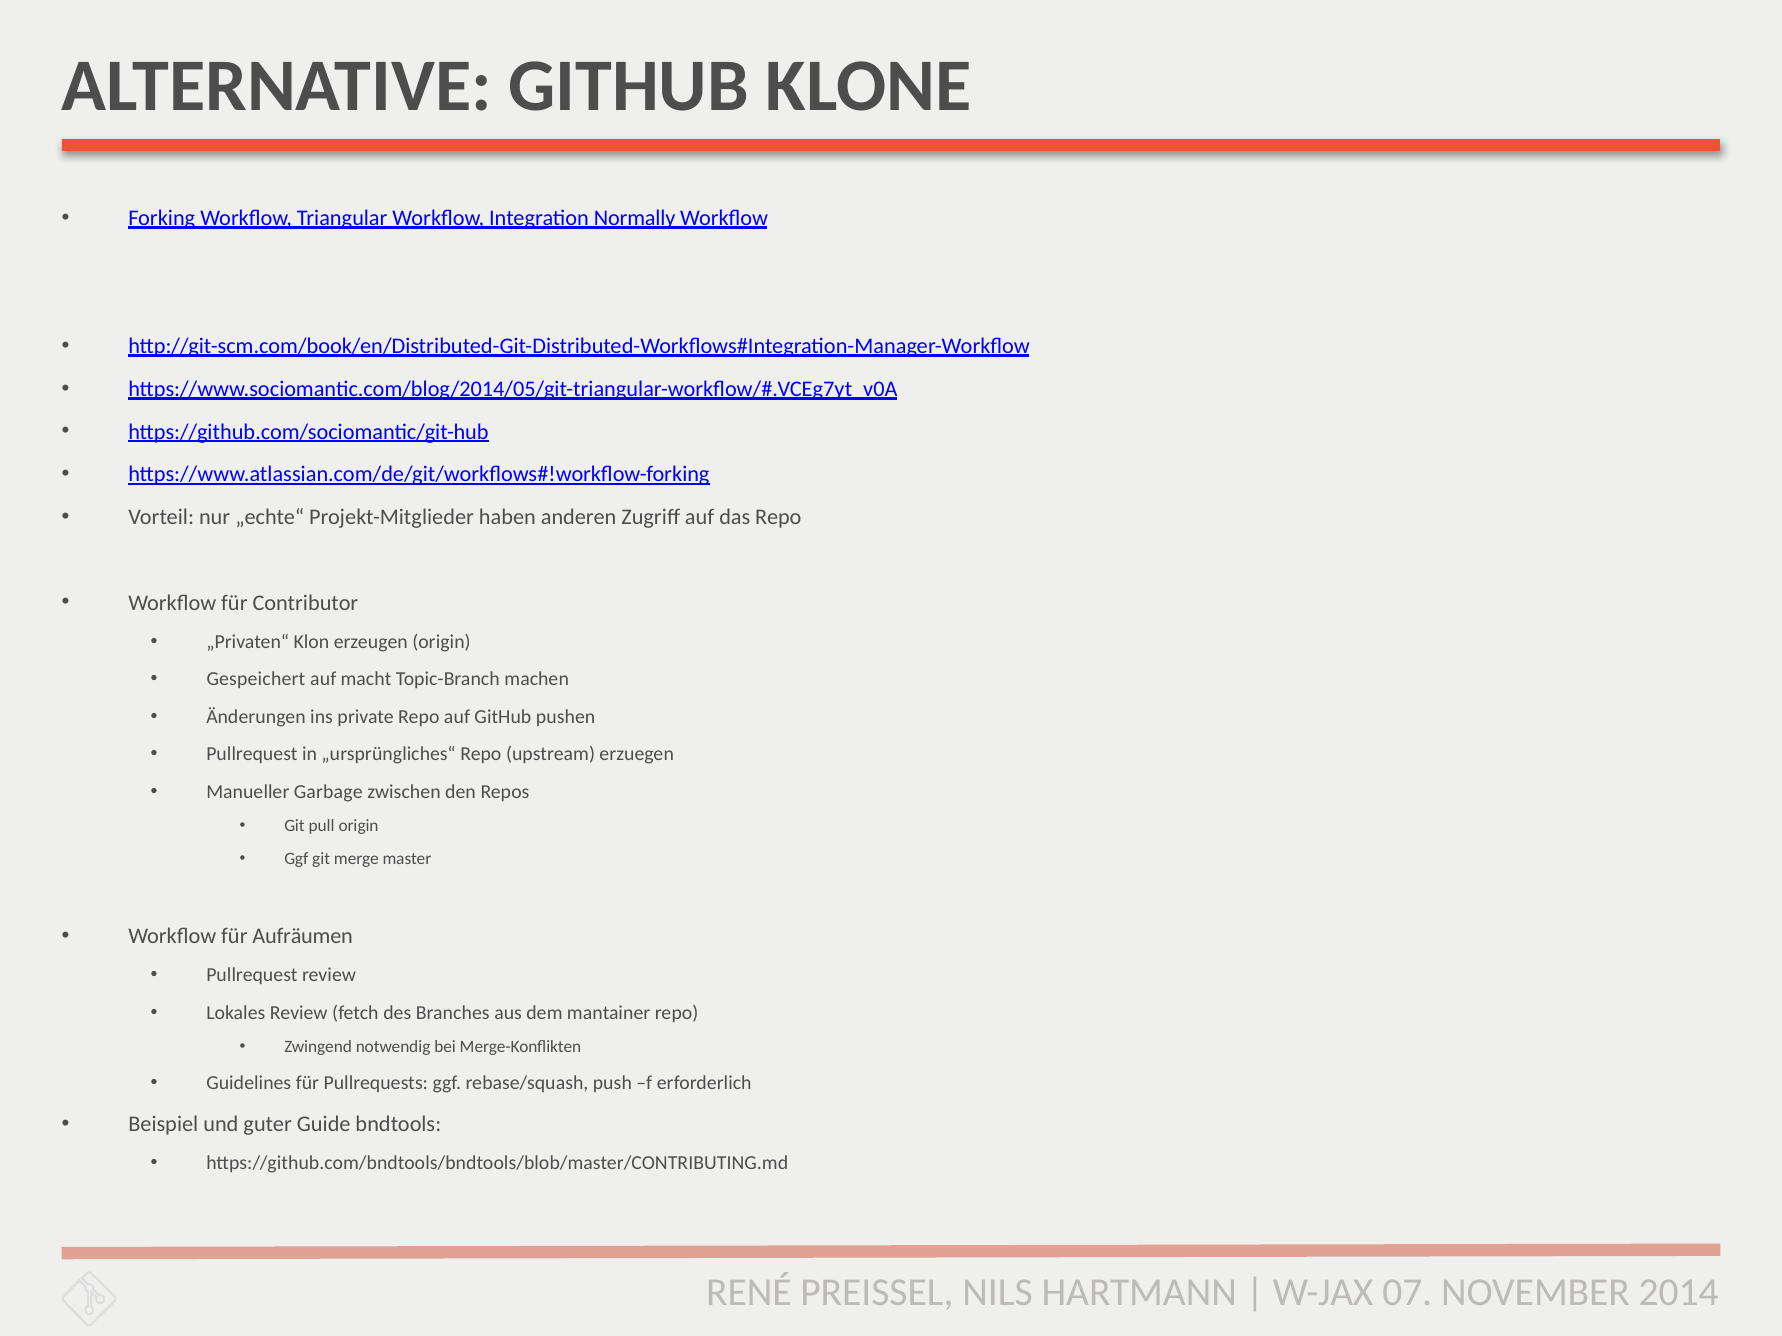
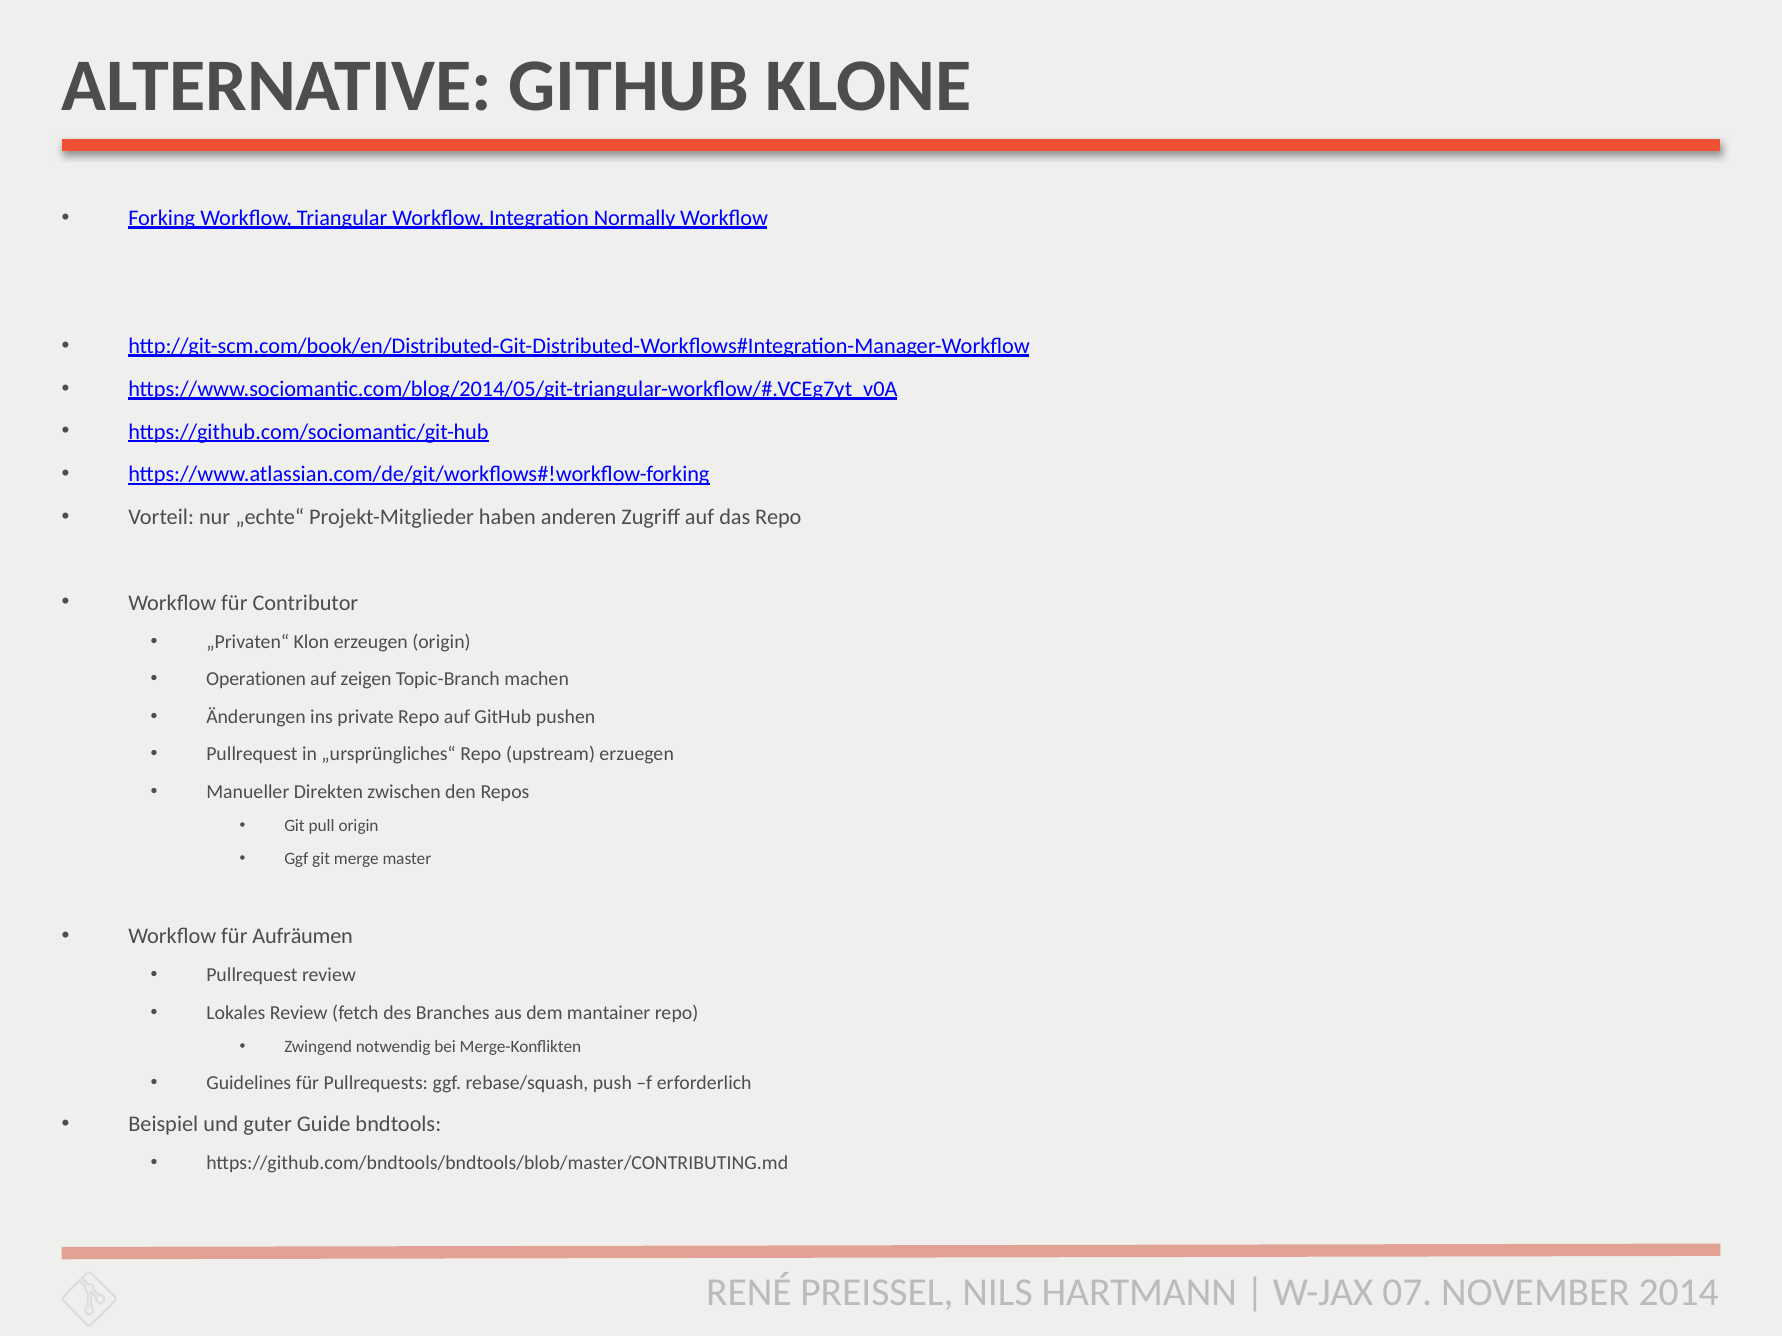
Gespeichert: Gespeichert -> Operationen
macht: macht -> zeigen
Garbage: Garbage -> Direkten
